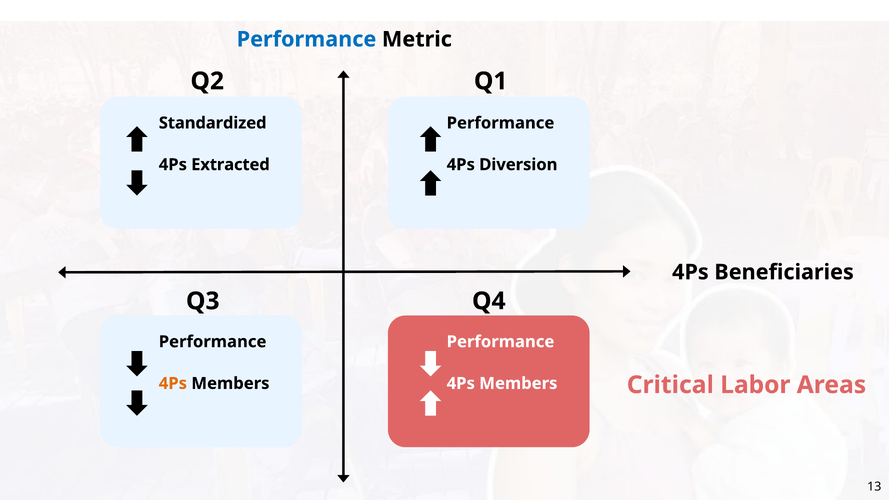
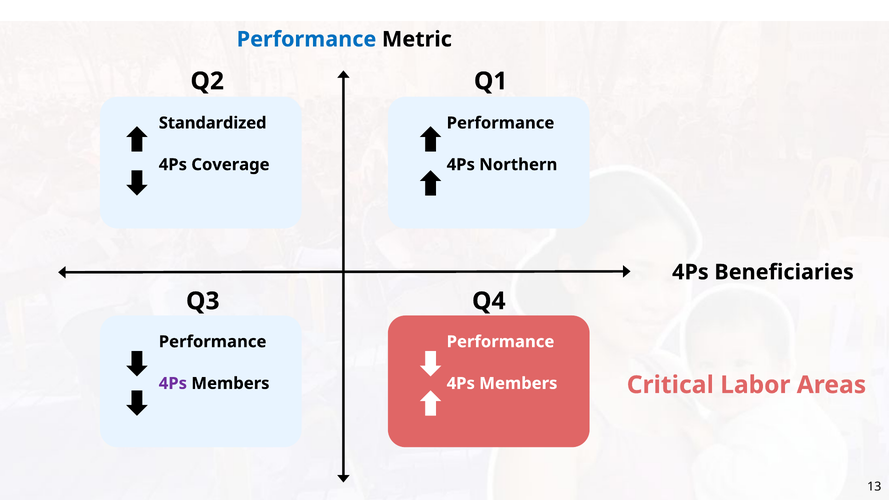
Extracted: Extracted -> Coverage
Diversion: Diversion -> Northern
4Ps at (173, 383) colour: orange -> purple
